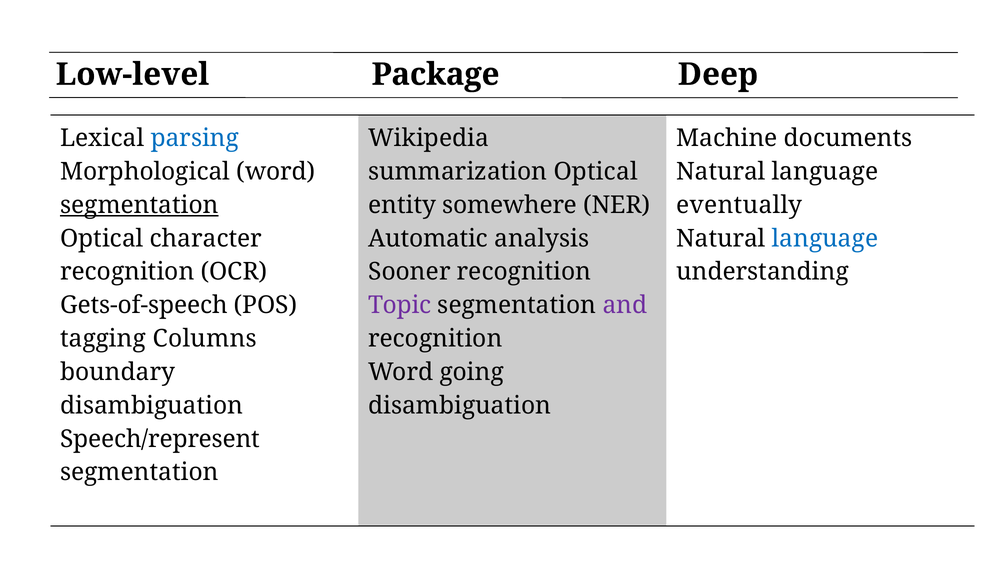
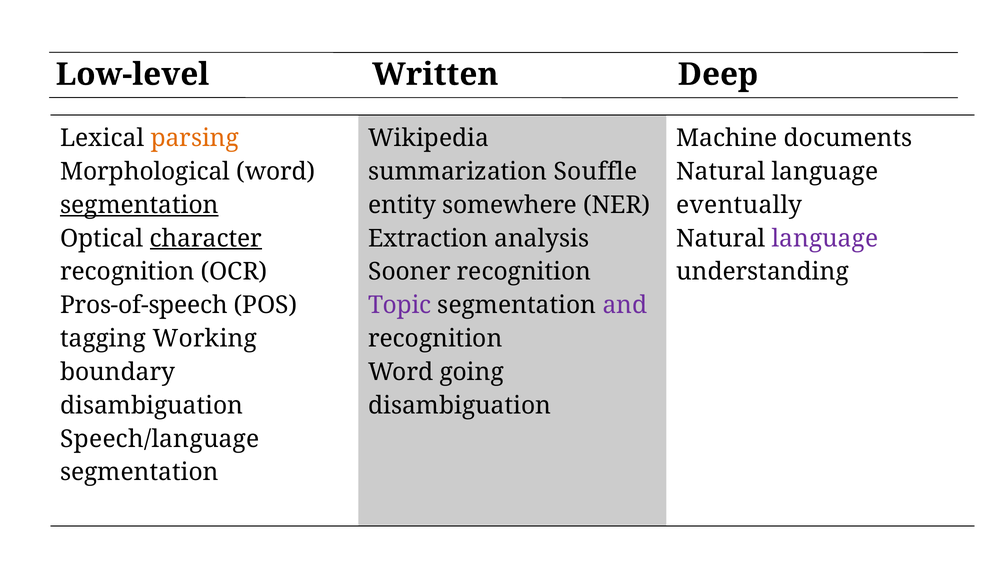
Package: Package -> Written
parsing colour: blue -> orange
summarization Optical: Optical -> Souffle
character underline: none -> present
Automatic: Automatic -> Extraction
language at (825, 239) colour: blue -> purple
Gets-of-speech: Gets-of-speech -> Pros-of-speech
Columns: Columns -> Working
Speech/represent: Speech/represent -> Speech/language
